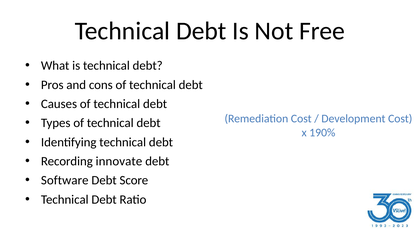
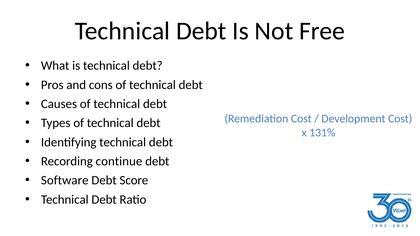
190%: 190% -> 131%
innovate: innovate -> continue
